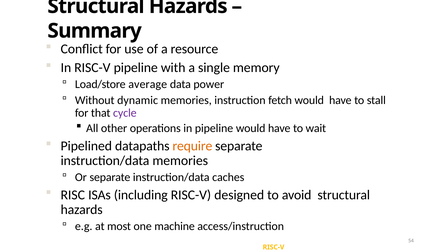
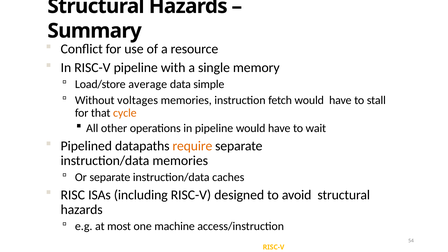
power: power -> simple
dynamic: dynamic -> voltages
cycle colour: purple -> orange
